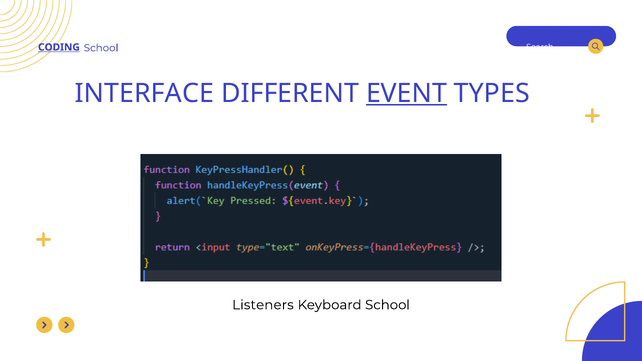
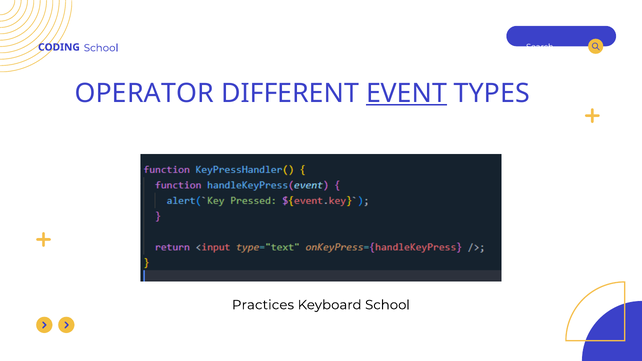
CODING underline: present -> none
INTERFACE: INTERFACE -> OPERATOR
Listeners: Listeners -> Practices
